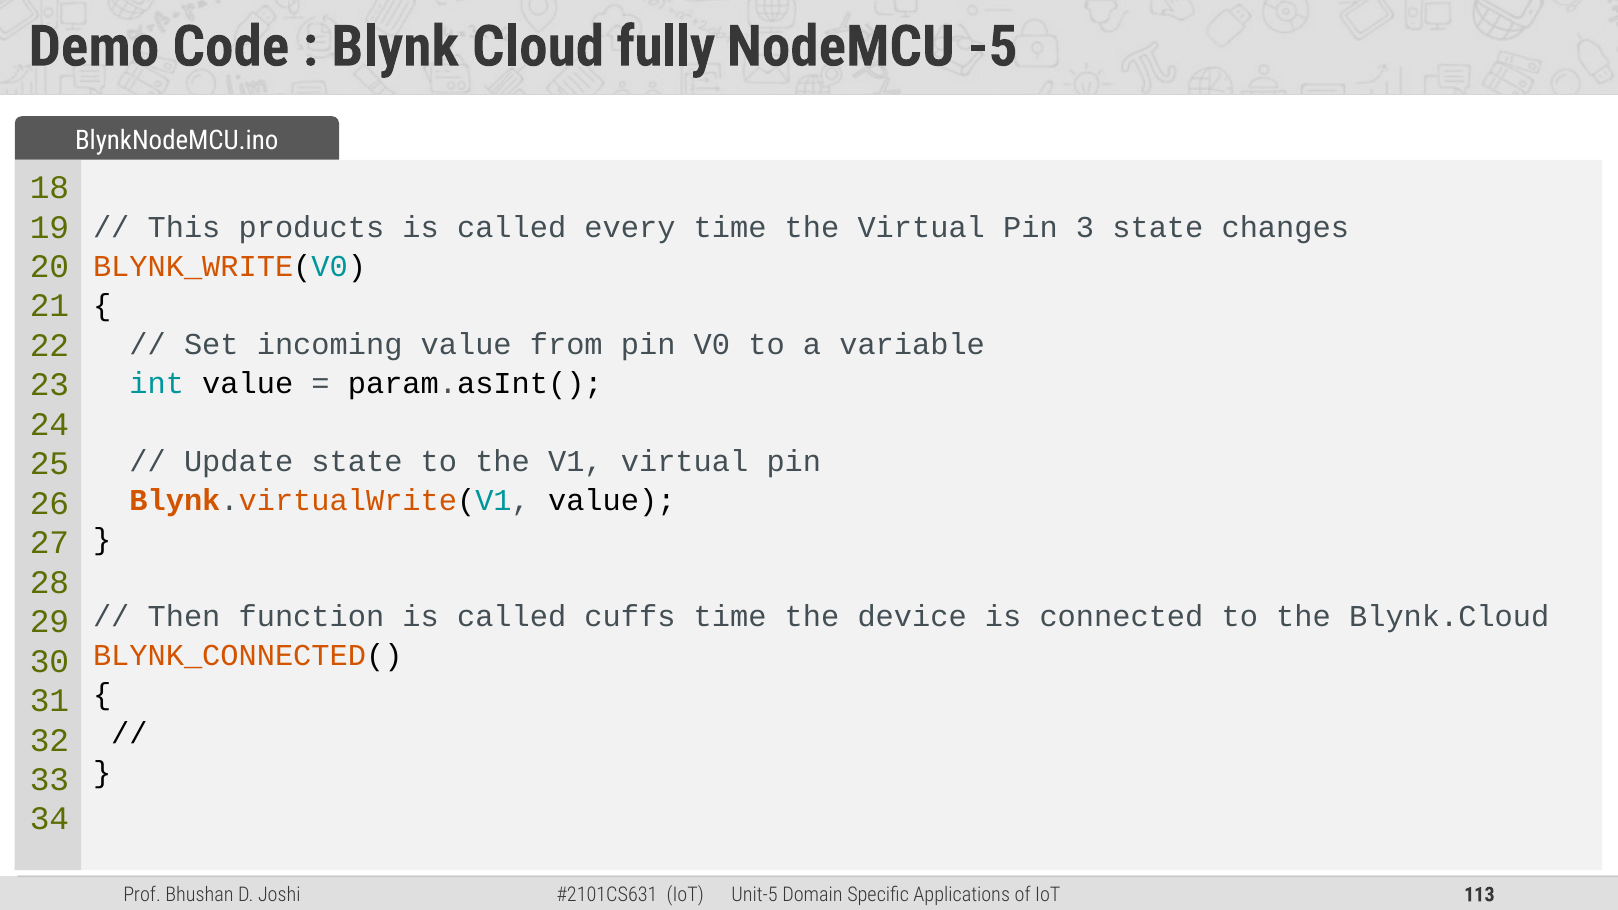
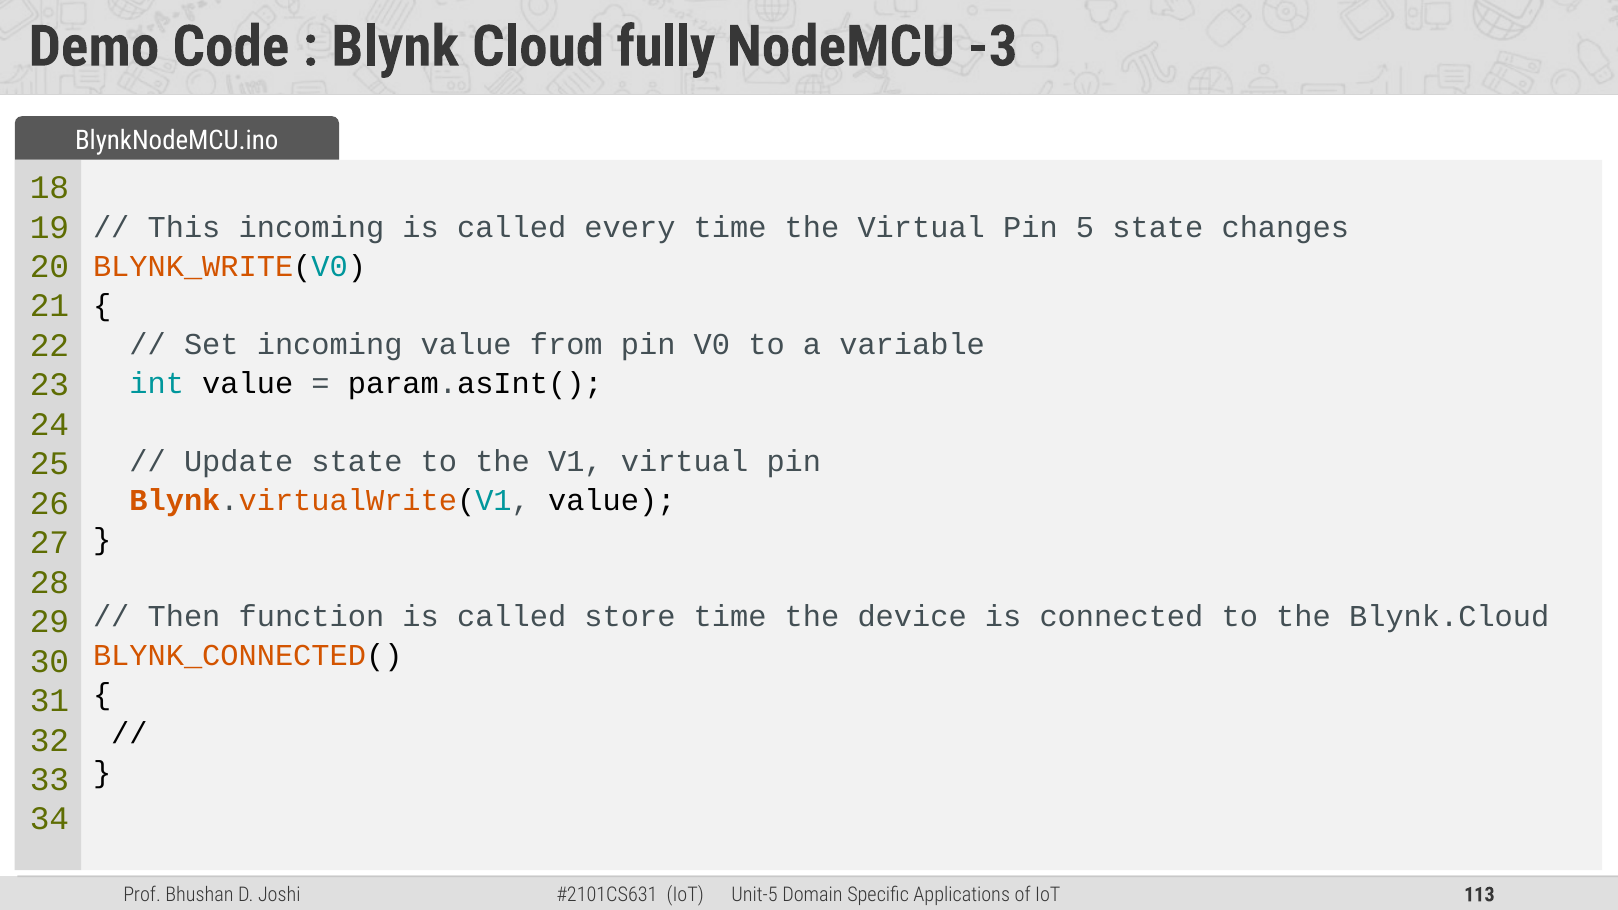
-5: -5 -> -3
This products: products -> incoming
3: 3 -> 5
cuffs: cuffs -> store
